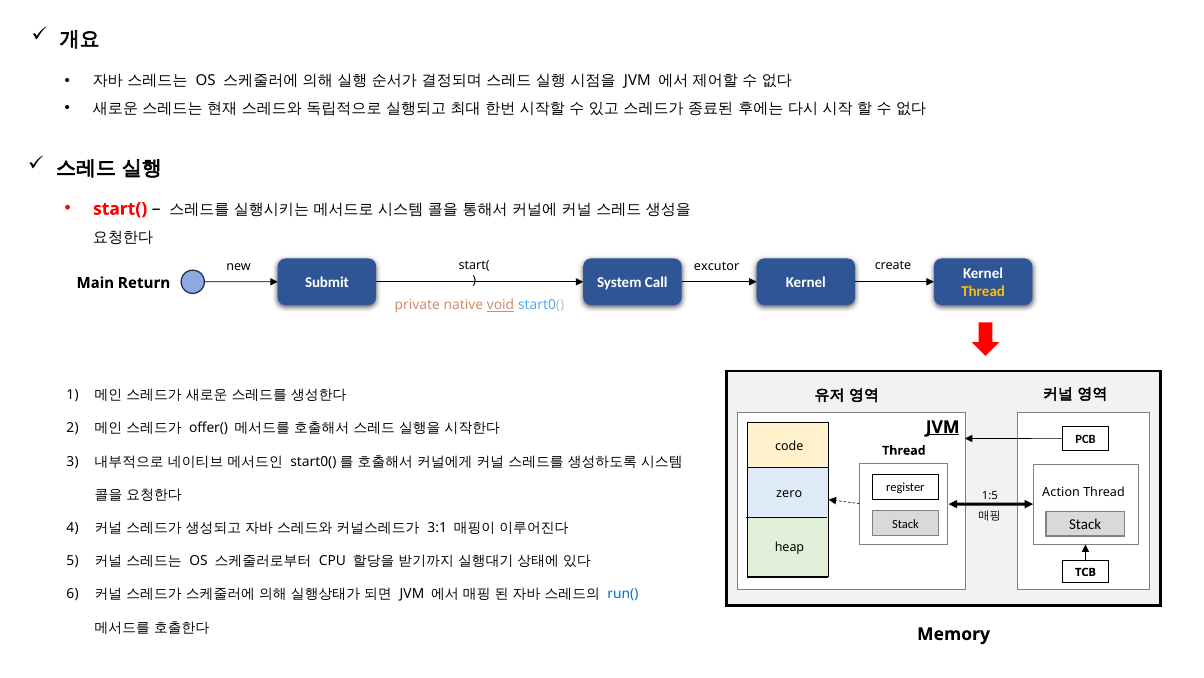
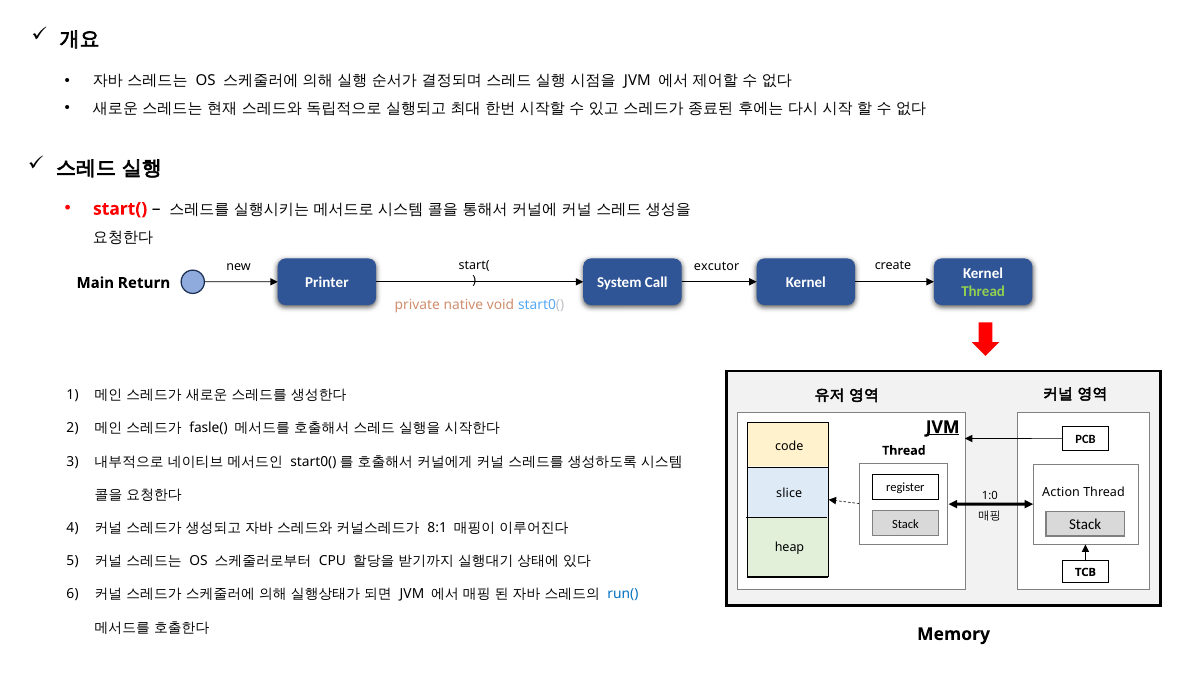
Submit: Submit -> Printer
Thread at (983, 291) colour: yellow -> light green
void underline: present -> none
offer(: offer( -> fasle(
zero: zero -> slice
1:5: 1:5 -> 1:0
3:1: 3:1 -> 8:1
